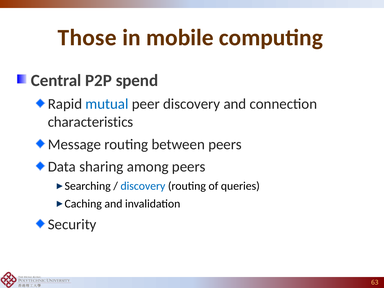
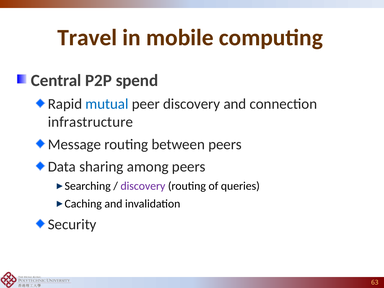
Those: Those -> Travel
characteristics: characteristics -> infrastructure
discovery at (143, 186) colour: blue -> purple
